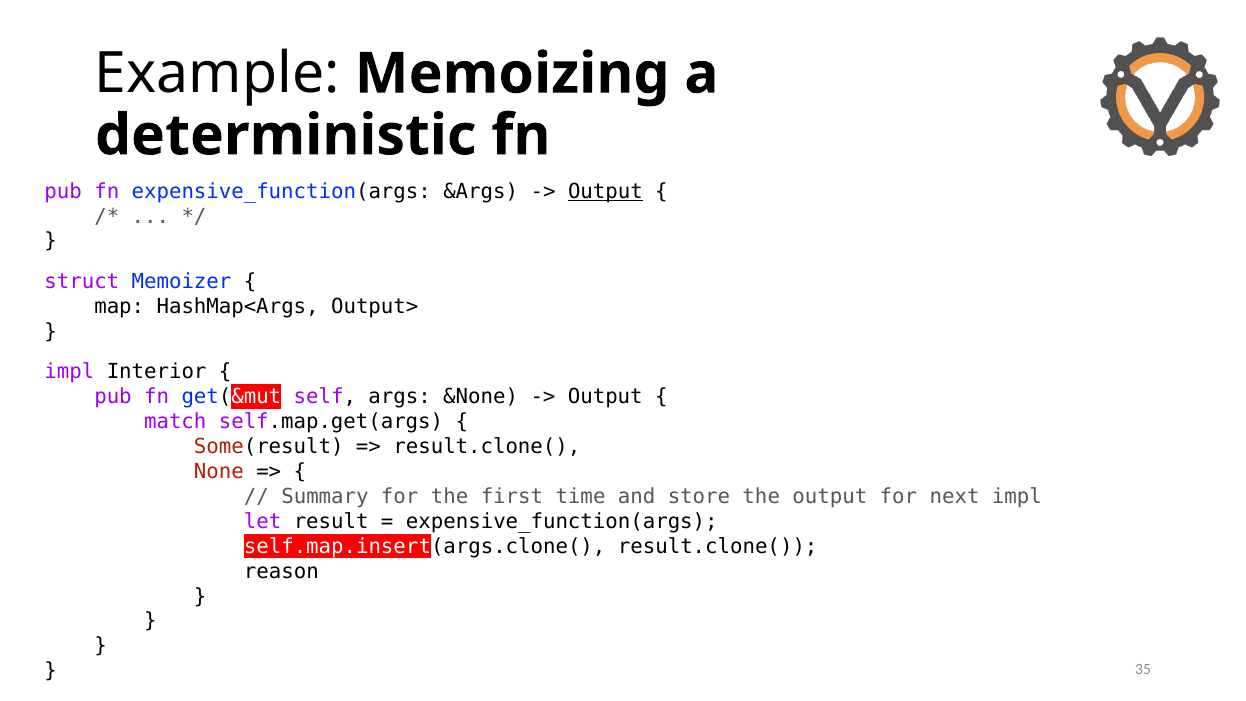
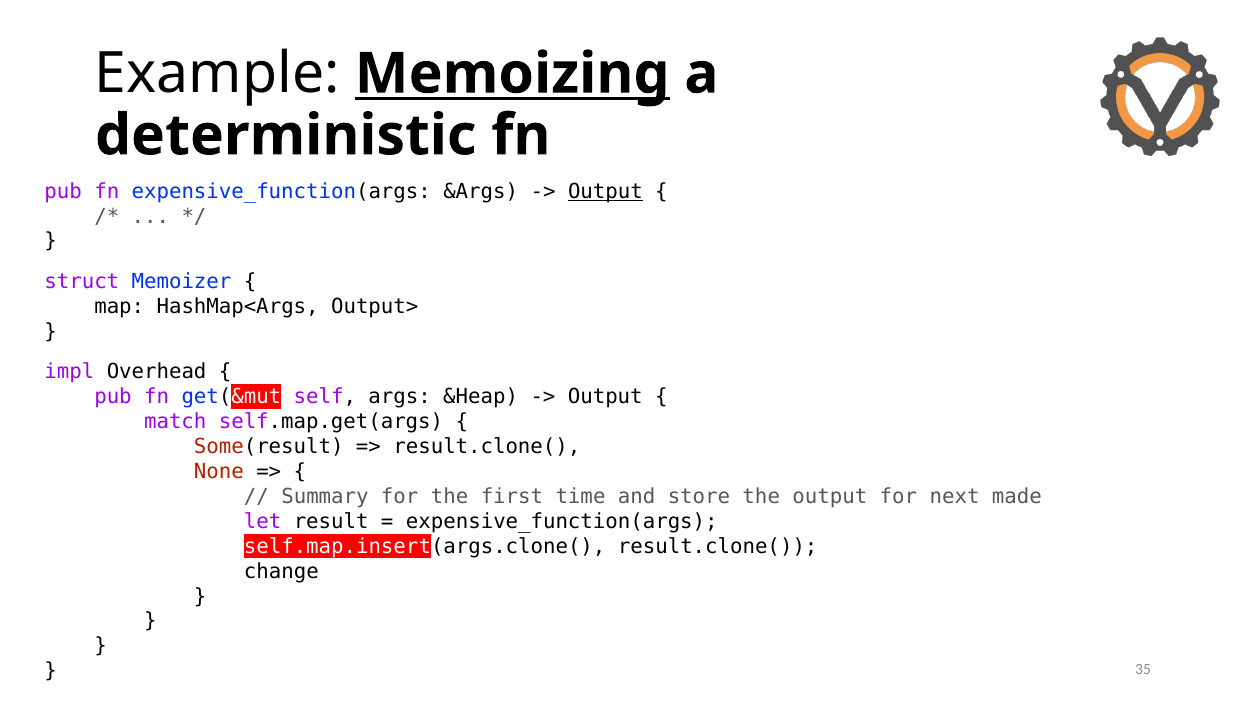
Memoizing underline: none -> present
Interior: Interior -> Overhead
&None: &None -> &Heap
next impl: impl -> made
reason: reason -> change
